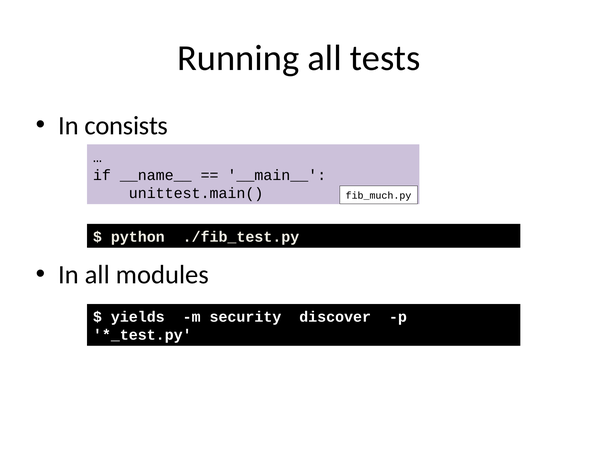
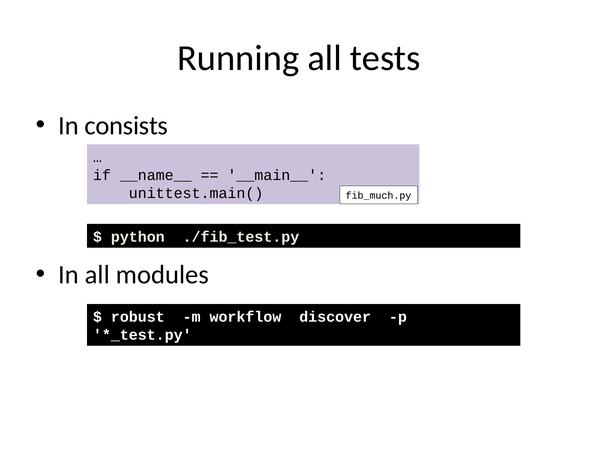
yields: yields -> robust
security: security -> workflow
